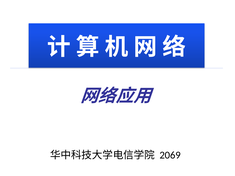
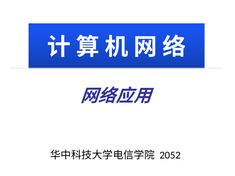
2069: 2069 -> 2052
